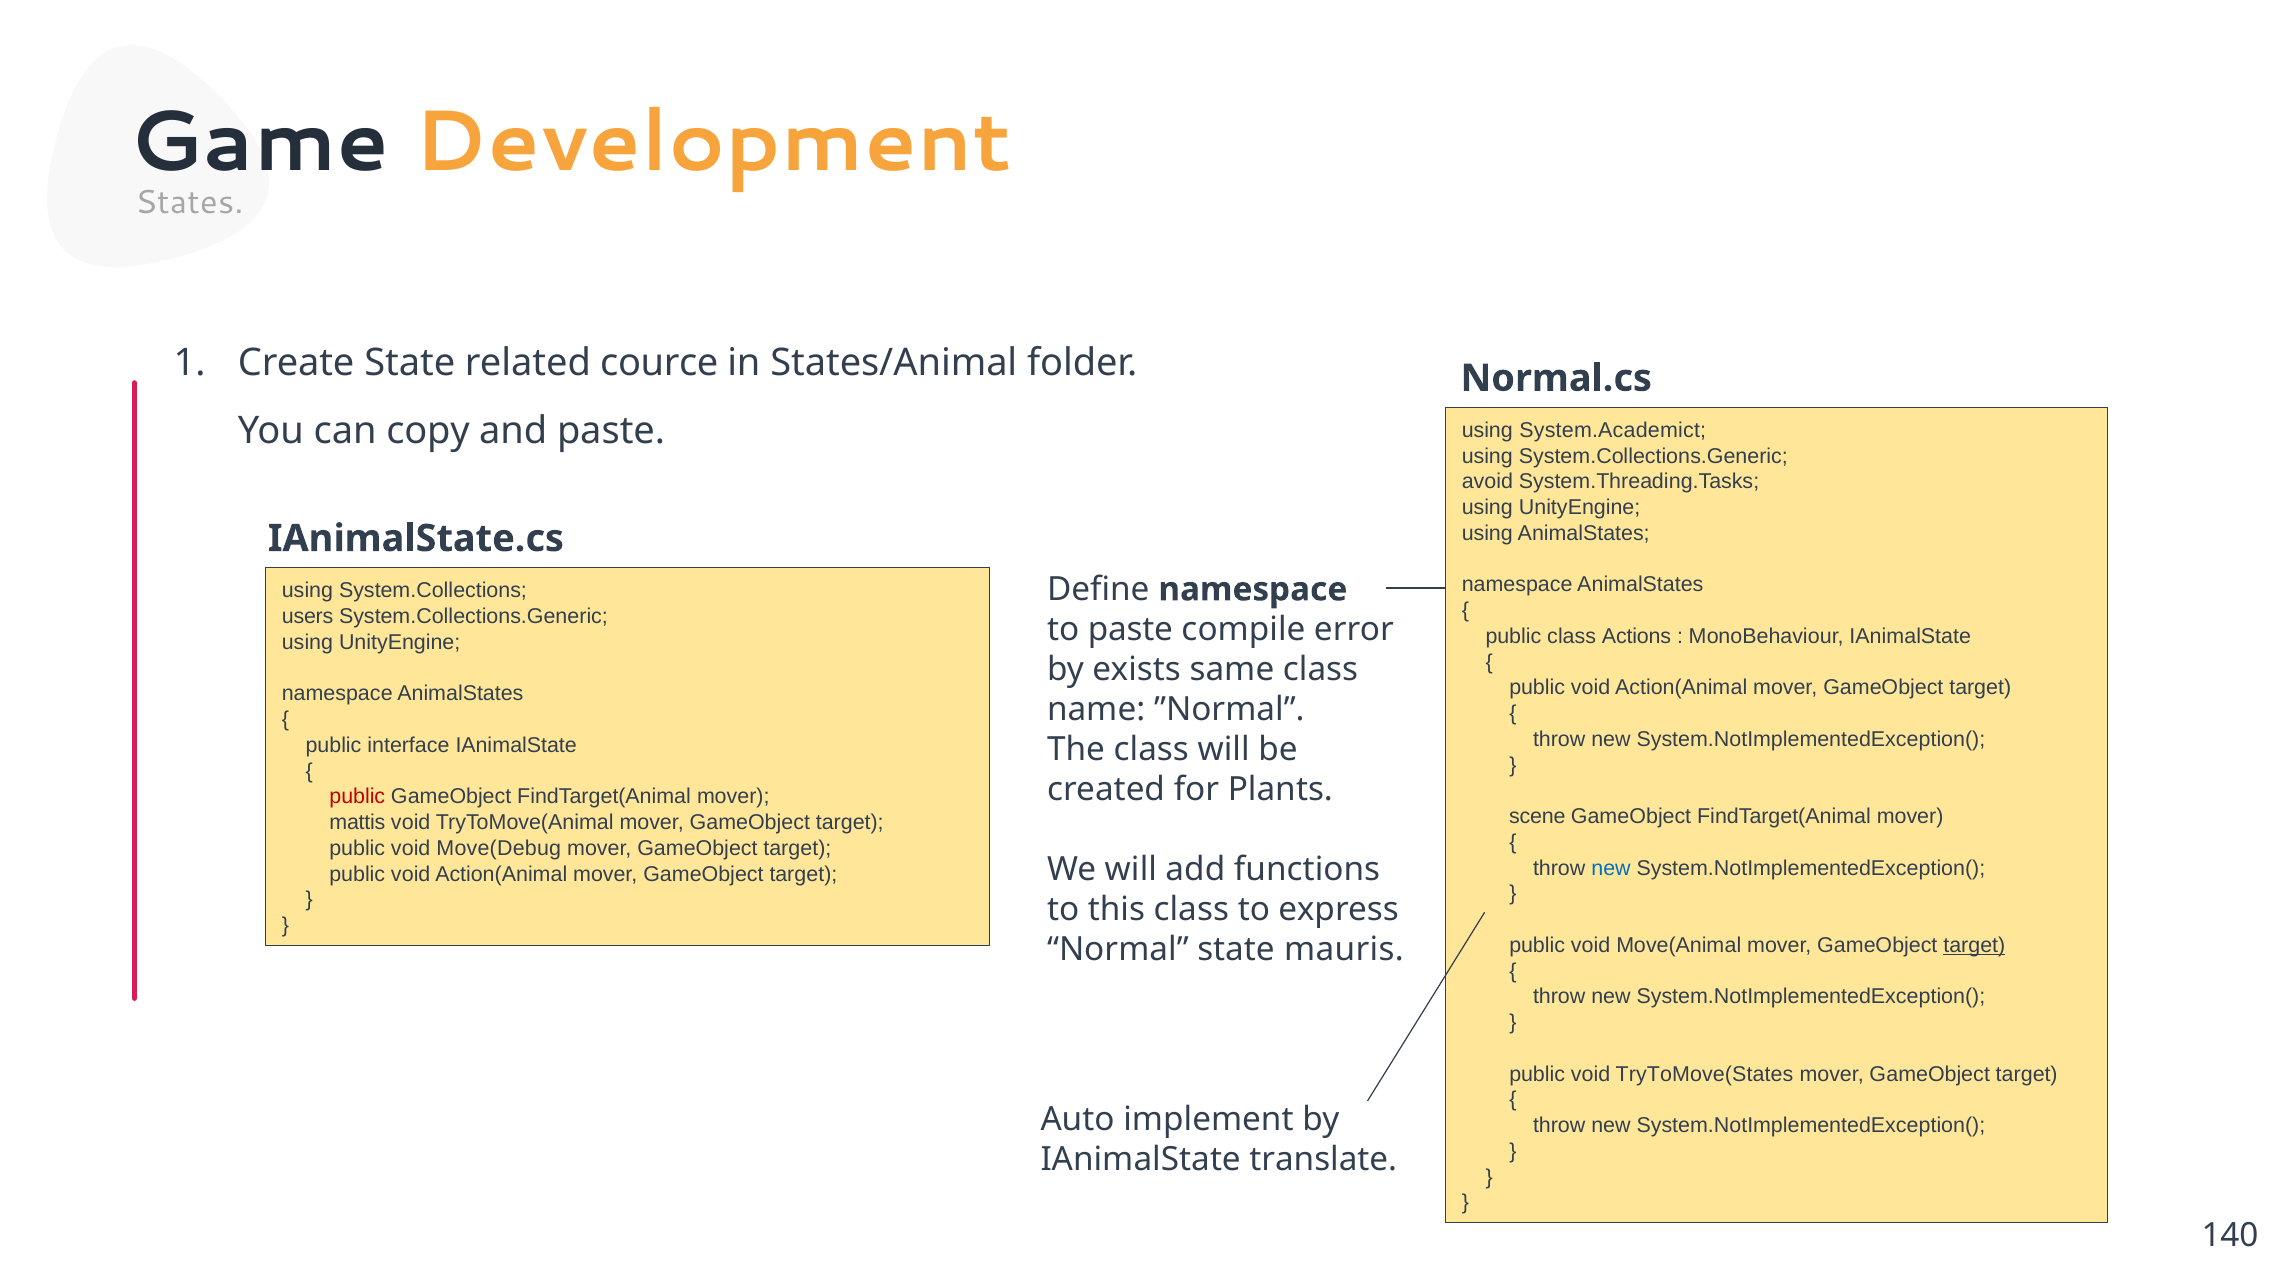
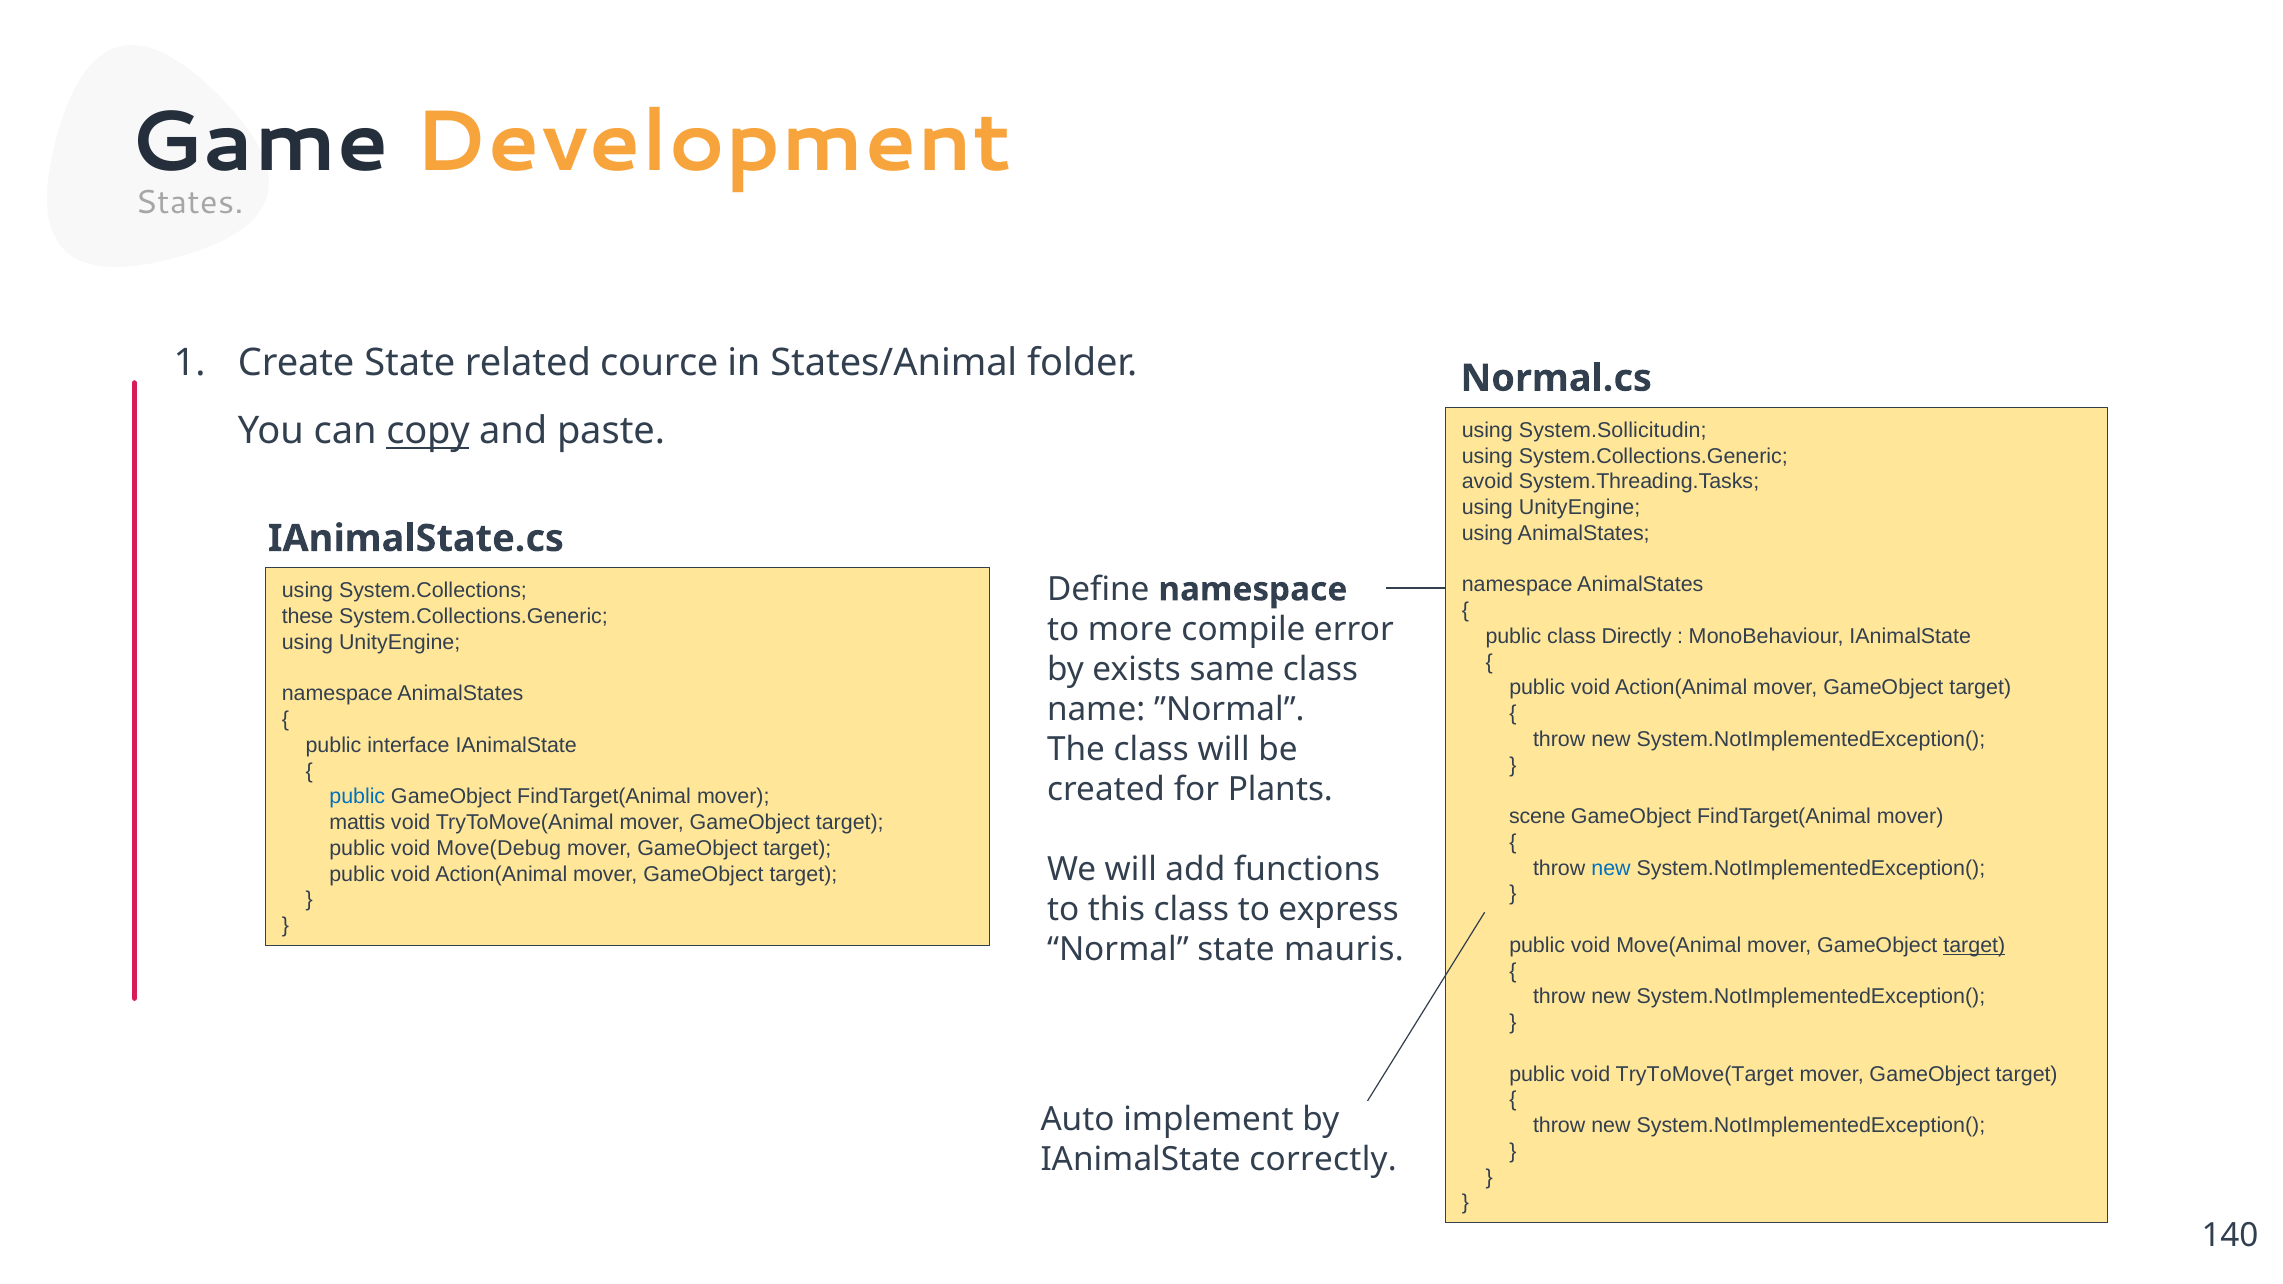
System.Academict: System.Academict -> System.Sollicitudin
copy underline: none -> present
users: users -> these
to paste: paste -> more
Actions: Actions -> Directly
public at (357, 797) colour: red -> blue
TryToMove(States: TryToMove(States -> TryToMove(Target
translate: translate -> correctly
